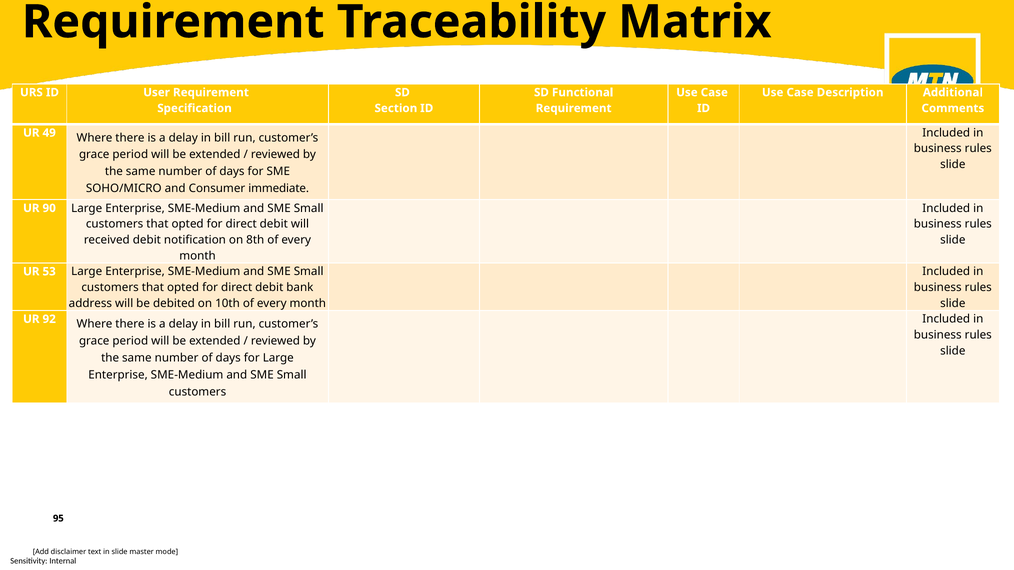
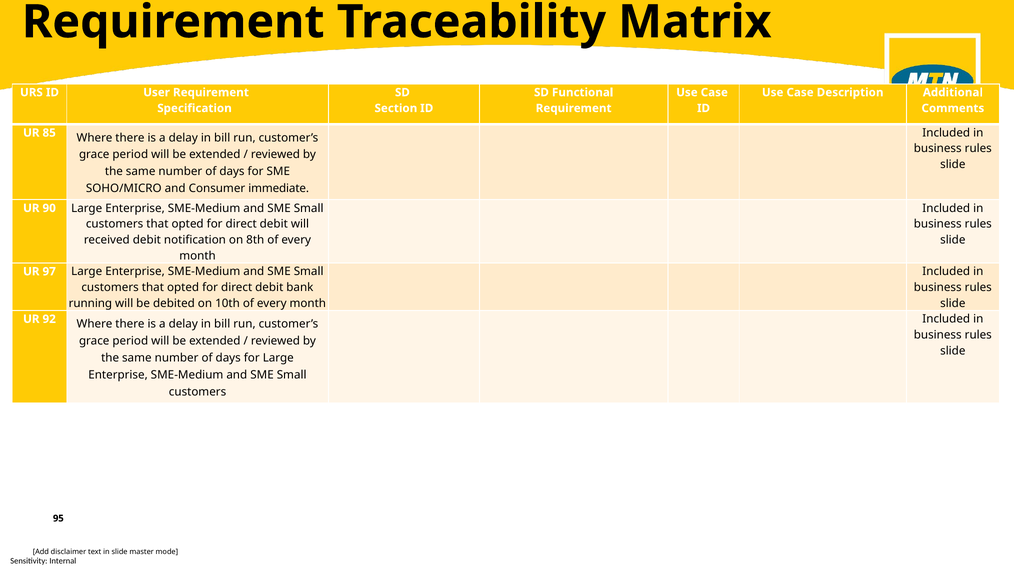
49: 49 -> 85
53: 53 -> 97
address: address -> running
